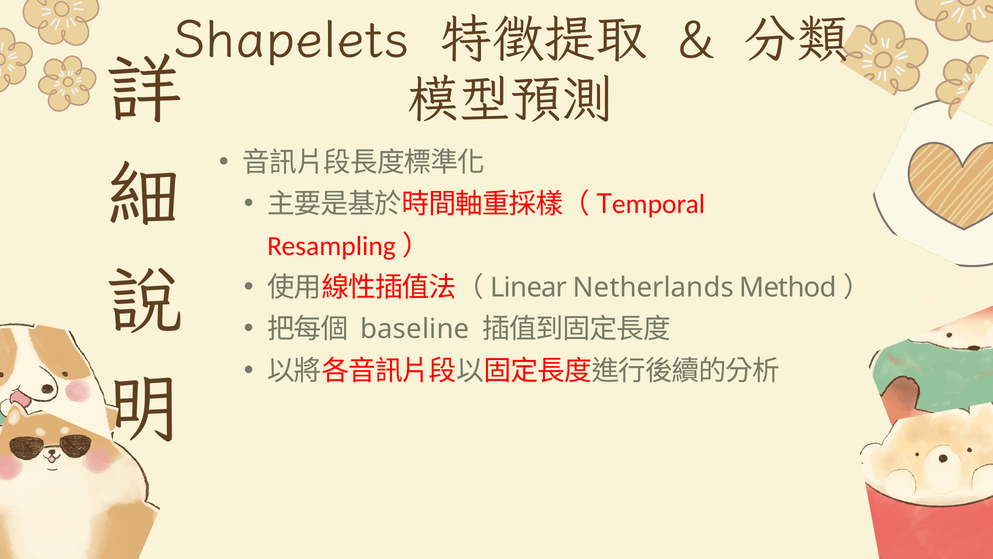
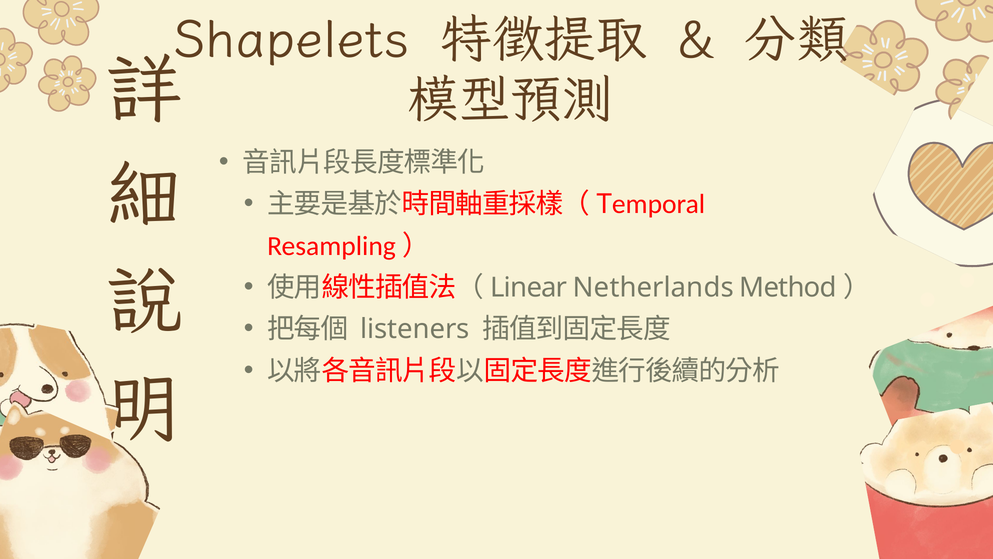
baseline: baseline -> listeners
